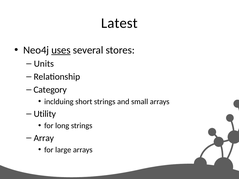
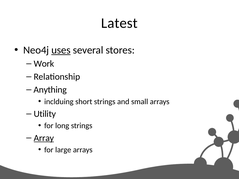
Units: Units -> Work
Category: Category -> Anything
Array underline: none -> present
